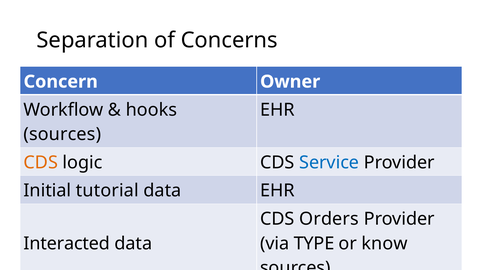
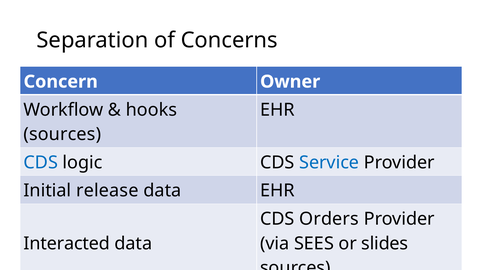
CDS at (41, 163) colour: orange -> blue
tutorial: tutorial -> release
TYPE: TYPE -> SEES
know: know -> slides
